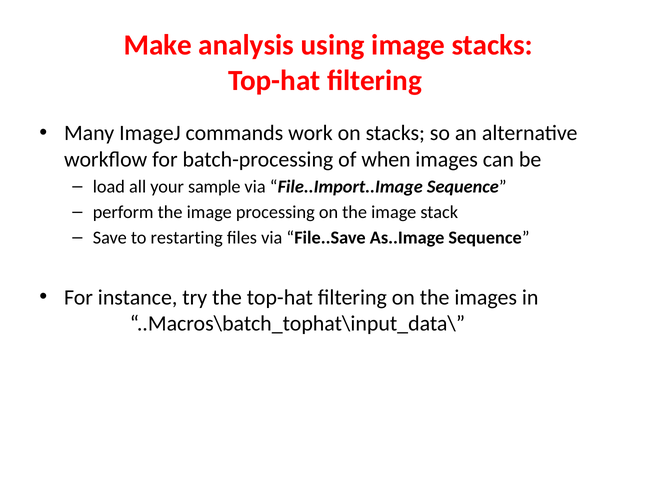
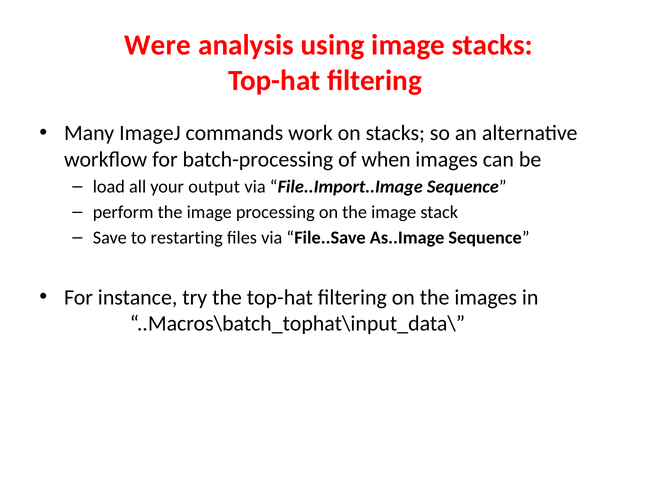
Make: Make -> Were
sample: sample -> output
